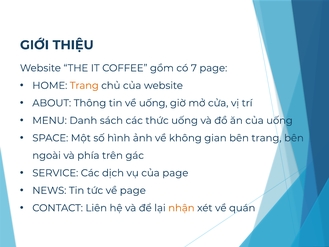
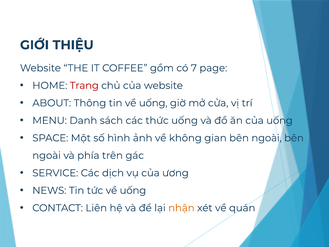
Trang at (84, 85) colour: orange -> red
gian bên trang: trang -> ngoài
của page: page -> ương
tức về page: page -> uống
